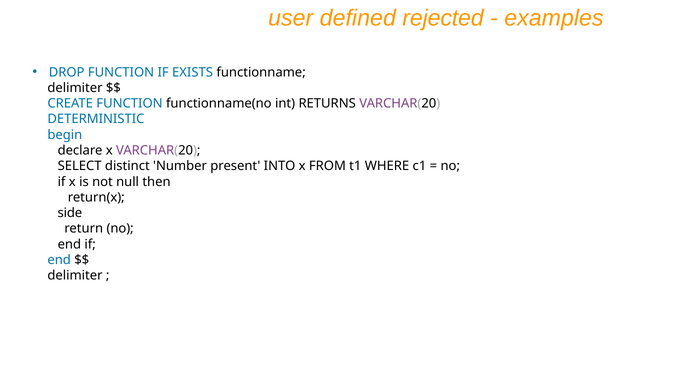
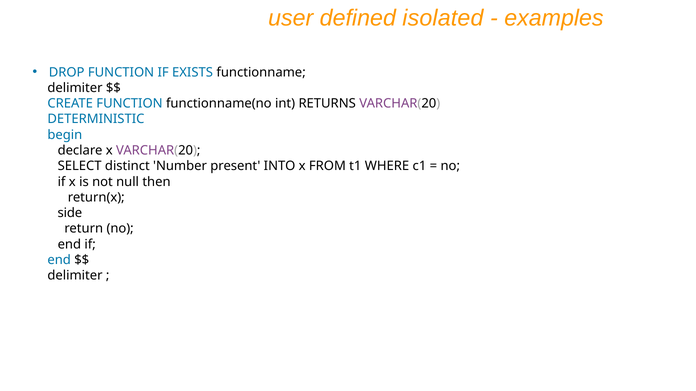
rejected: rejected -> isolated
